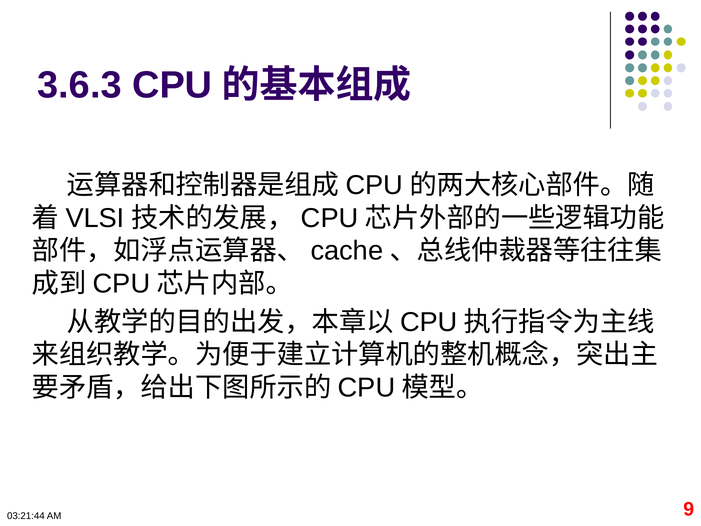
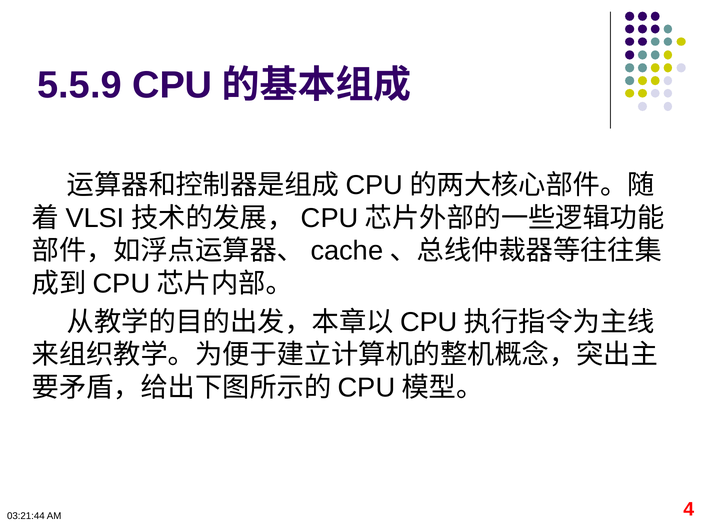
3.6.3: 3.6.3 -> 5.5.9
9: 9 -> 4
